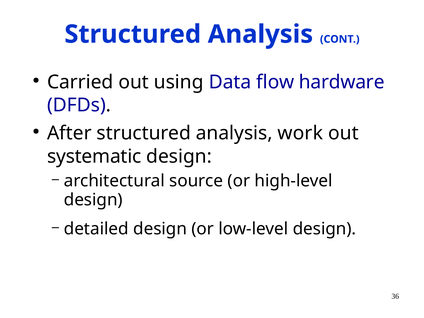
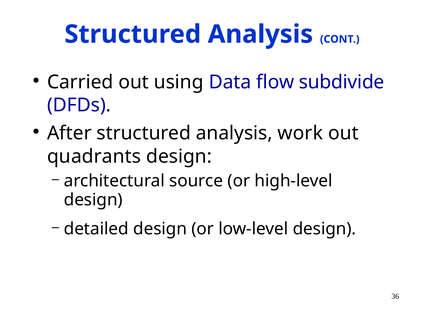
hardware: hardware -> subdivide
systematic: systematic -> quadrants
